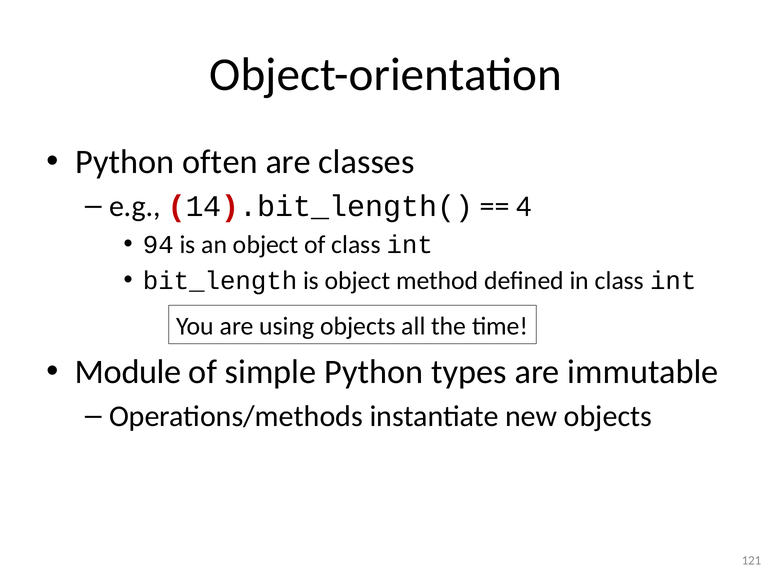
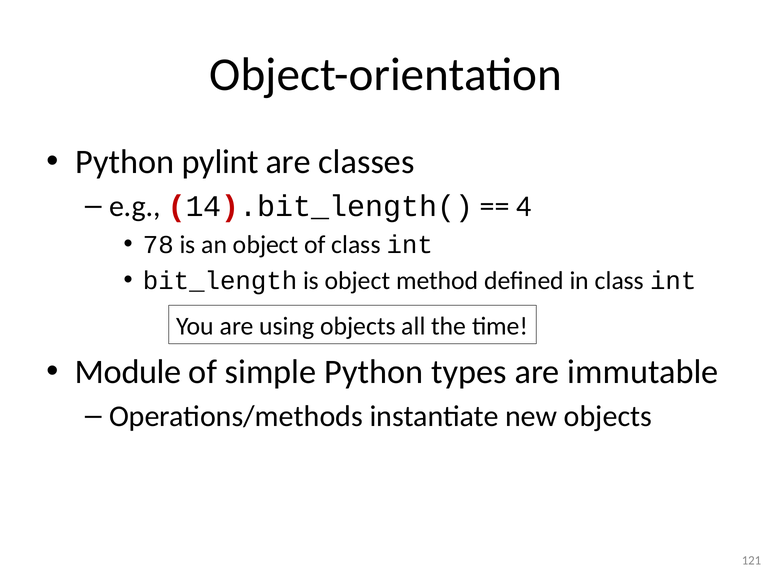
often: often -> pylint
94: 94 -> 78
